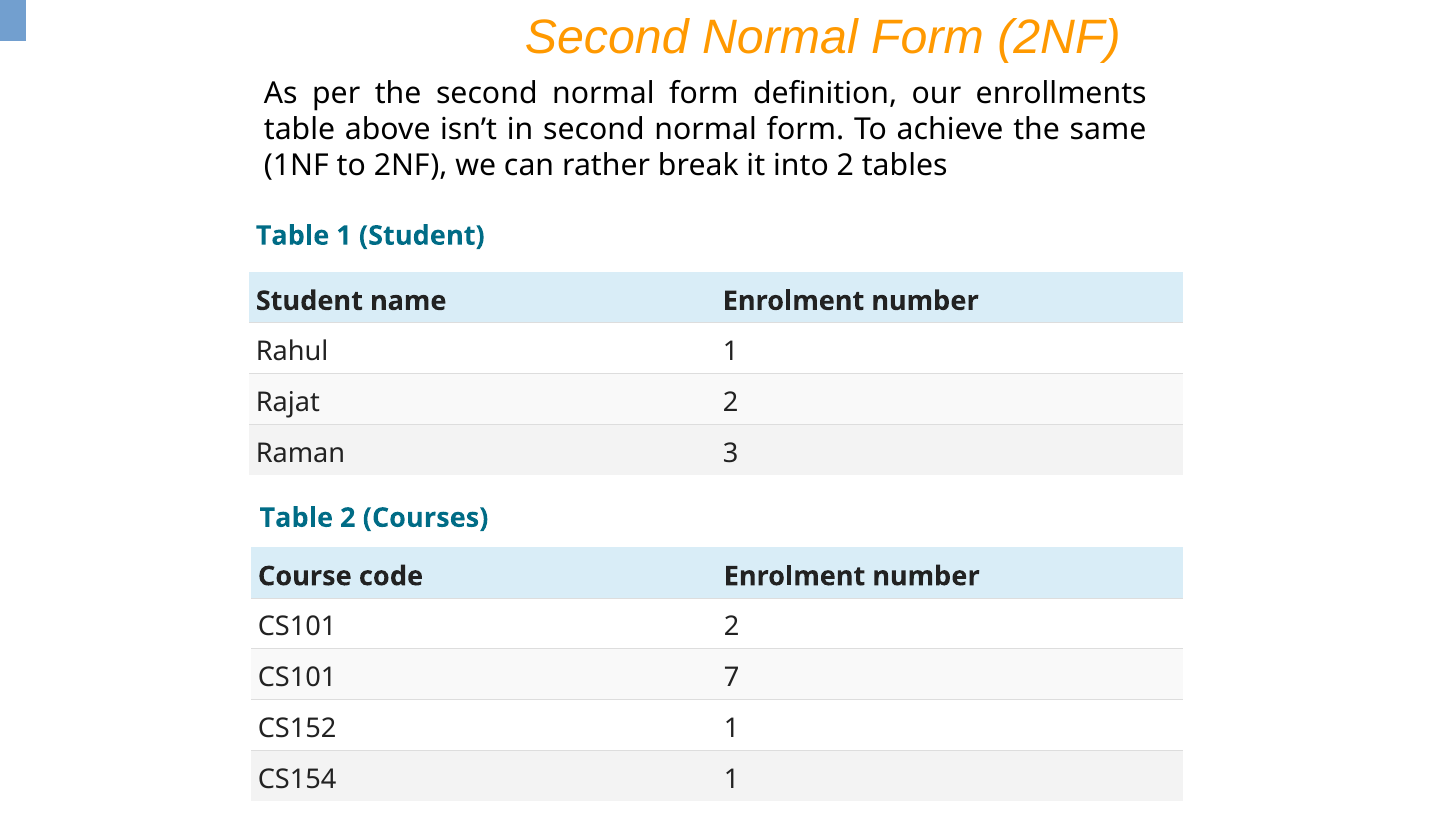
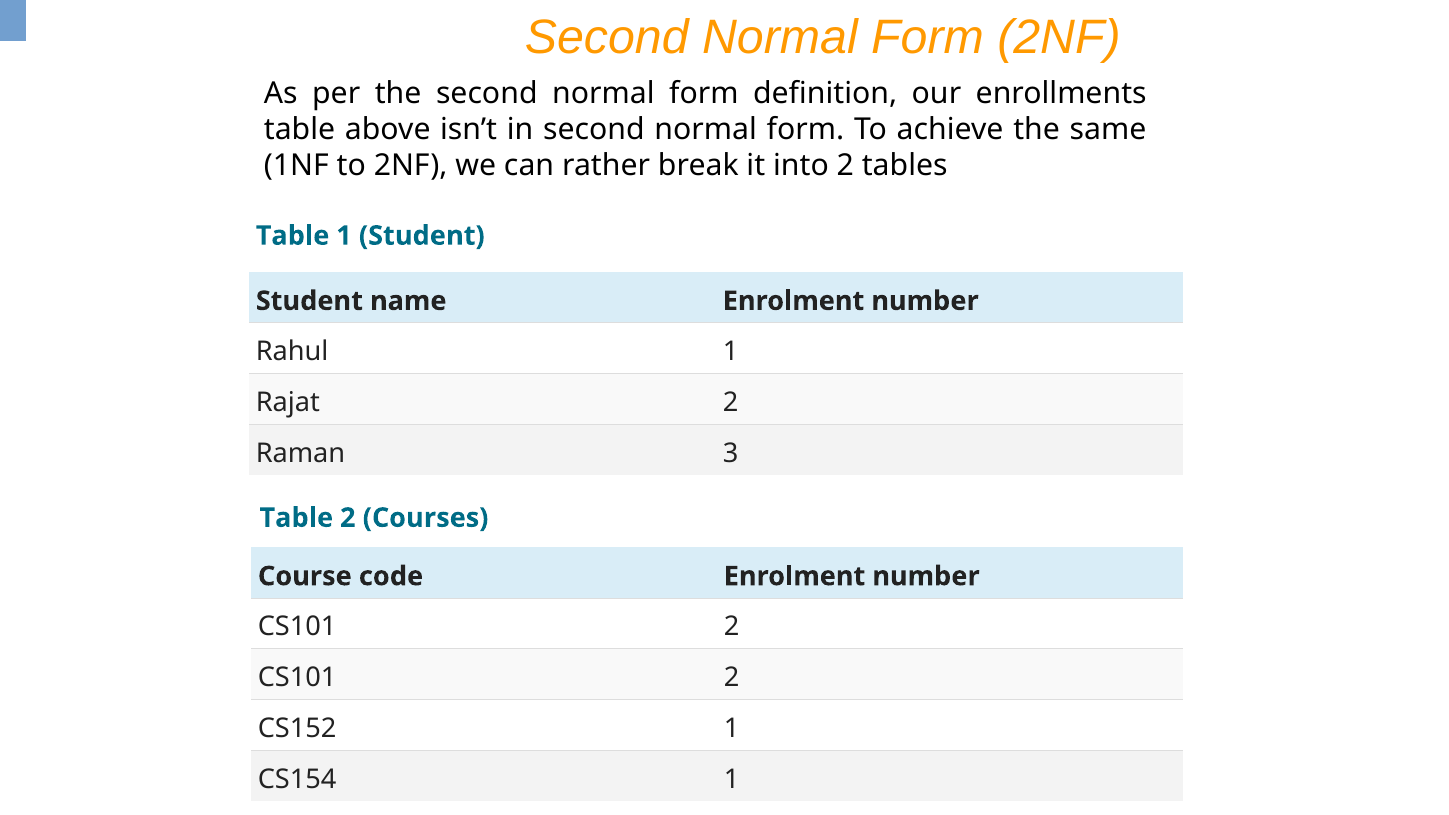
7 at (732, 678): 7 -> 2
